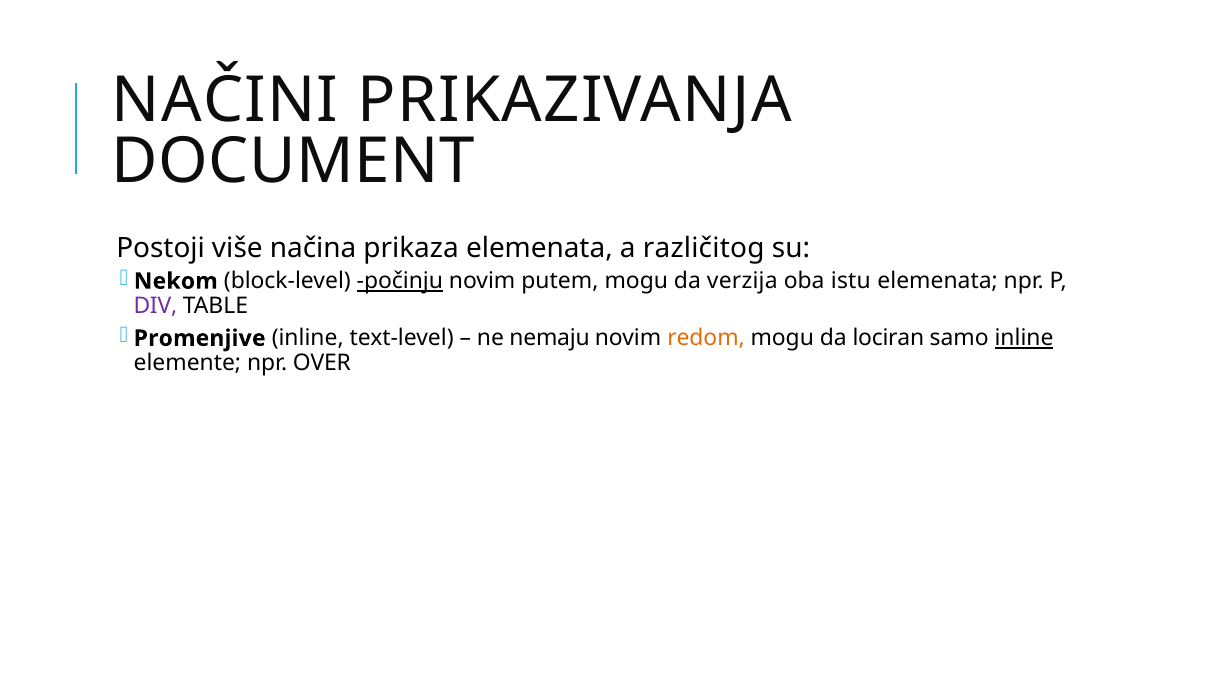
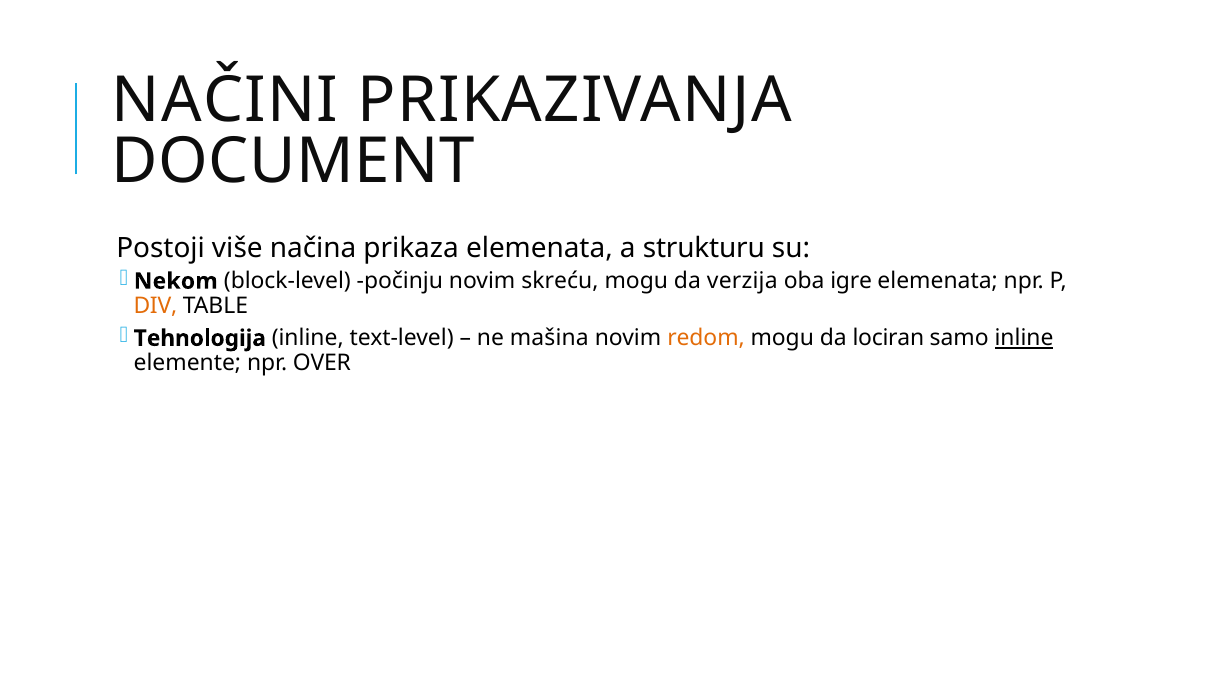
različitog: različitog -> strukturu
počinju underline: present -> none
putem: putem -> skreću
istu: istu -> igre
DIV colour: purple -> orange
Promenjive: Promenjive -> Tehnologija
nemaju: nemaju -> mašina
